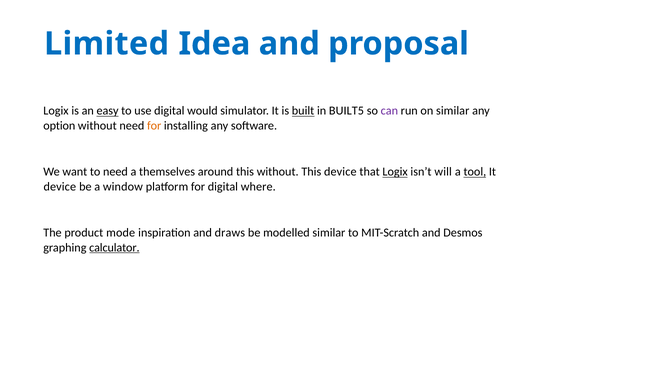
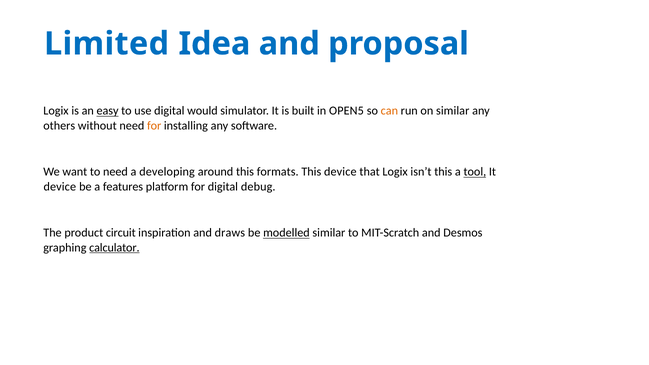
built underline: present -> none
BUILT5: BUILT5 -> OPEN5
can colour: purple -> orange
option: option -> others
themselves: themselves -> developing
this without: without -> formats
Logix at (395, 172) underline: present -> none
isn’t will: will -> this
window: window -> features
where: where -> debug
mode: mode -> circuit
modelled underline: none -> present
